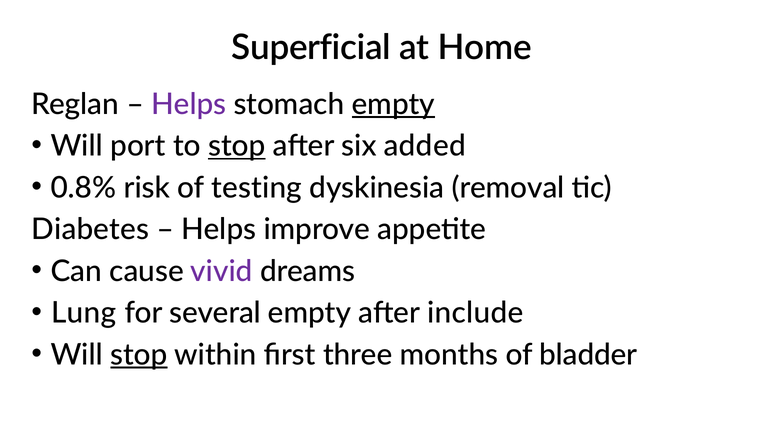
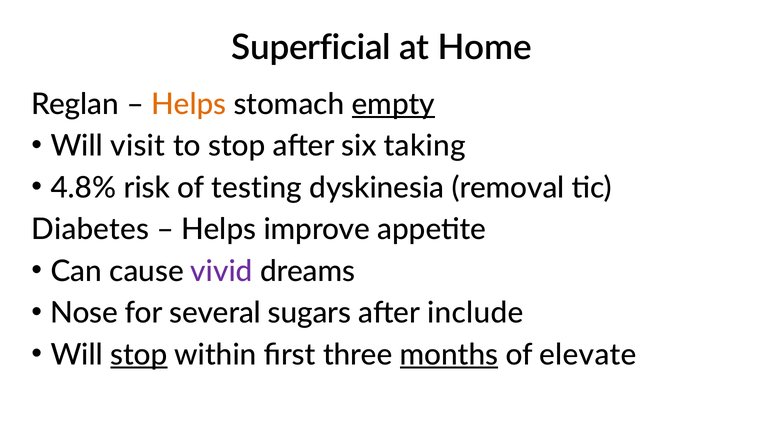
Helps at (189, 104) colour: purple -> orange
port: port -> visit
stop at (237, 146) underline: present -> none
added: added -> taking
0.8%: 0.8% -> 4.8%
Lung: Lung -> Nose
several empty: empty -> sugars
months underline: none -> present
bladder: bladder -> elevate
